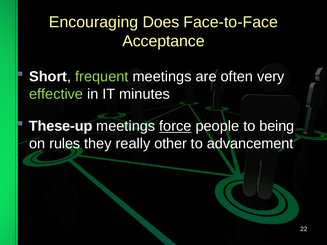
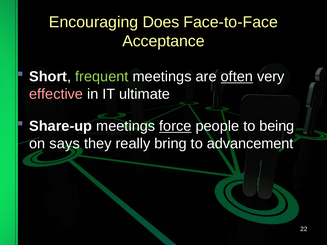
often underline: none -> present
effective colour: light green -> pink
minutes: minutes -> ultimate
These-up: These-up -> Share-up
rules: rules -> says
other: other -> bring
